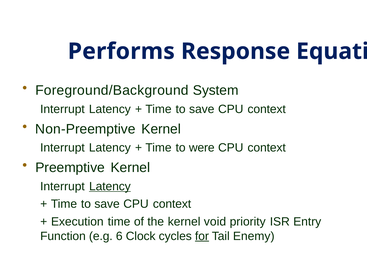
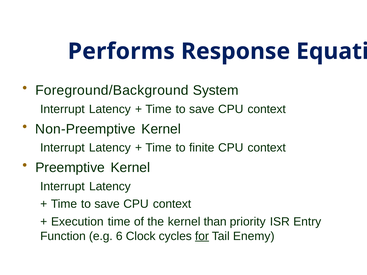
were: were -> finite
Latency at (110, 187) underline: present -> none
void: void -> than
